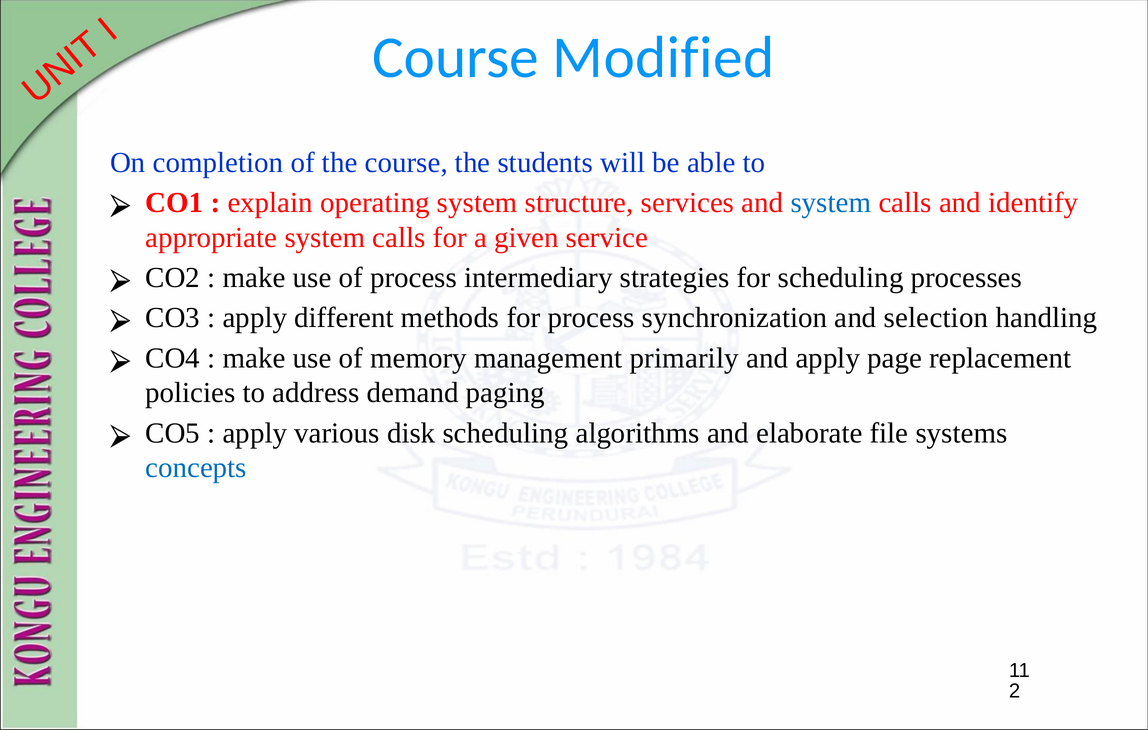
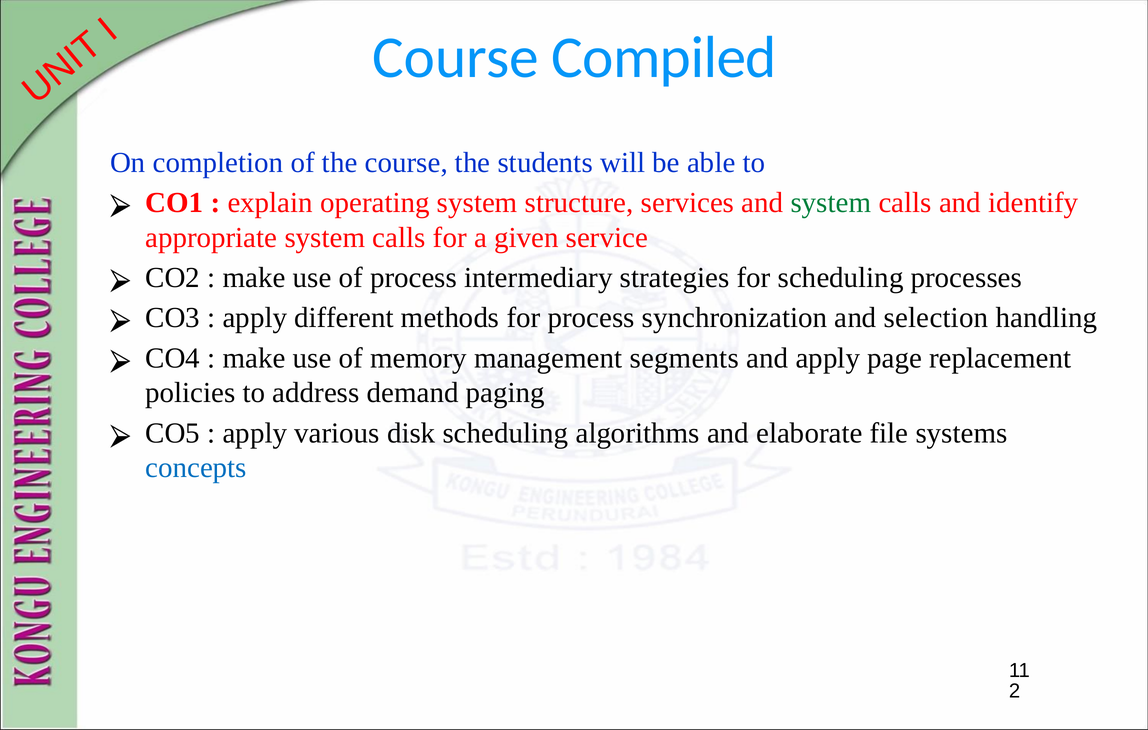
Modified: Modified -> Compiled
system at (831, 203) colour: blue -> green
primarily: primarily -> segments
